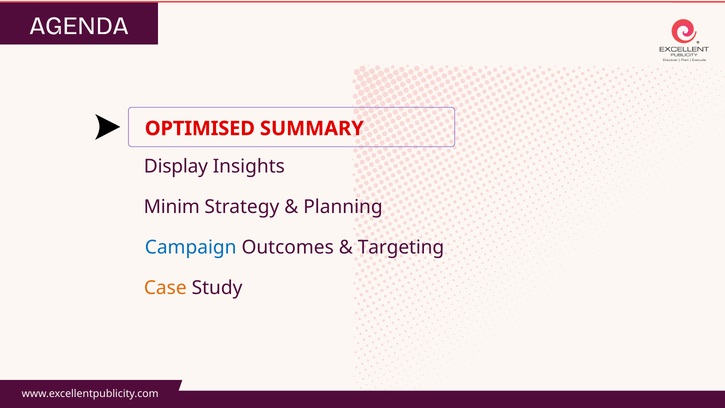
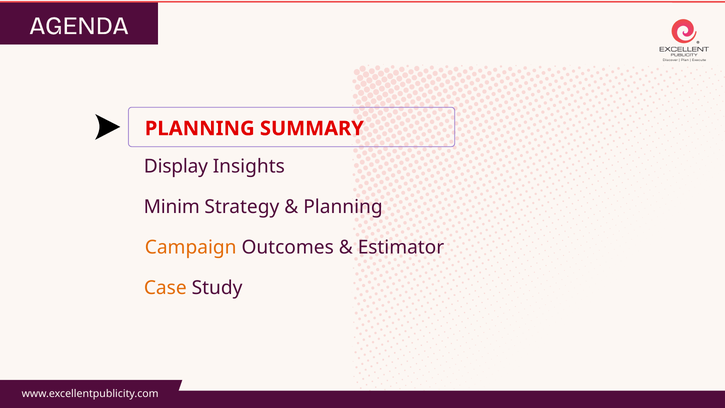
OPTIMISED at (200, 128): OPTIMISED -> PLANNING
Campaign colour: blue -> orange
Targeting: Targeting -> Estimator
